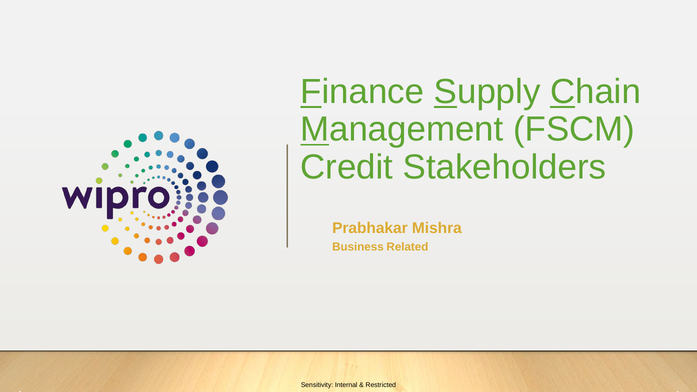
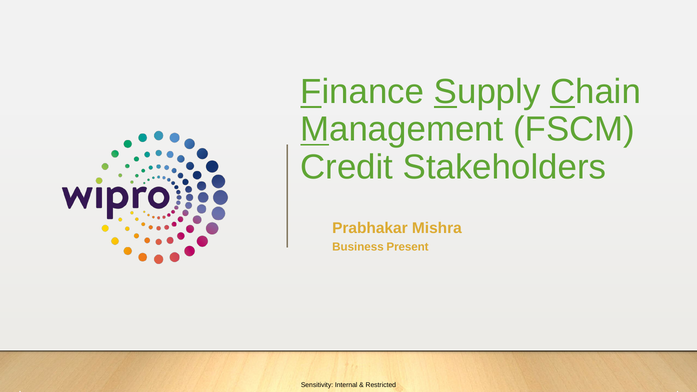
Related: Related -> Present
